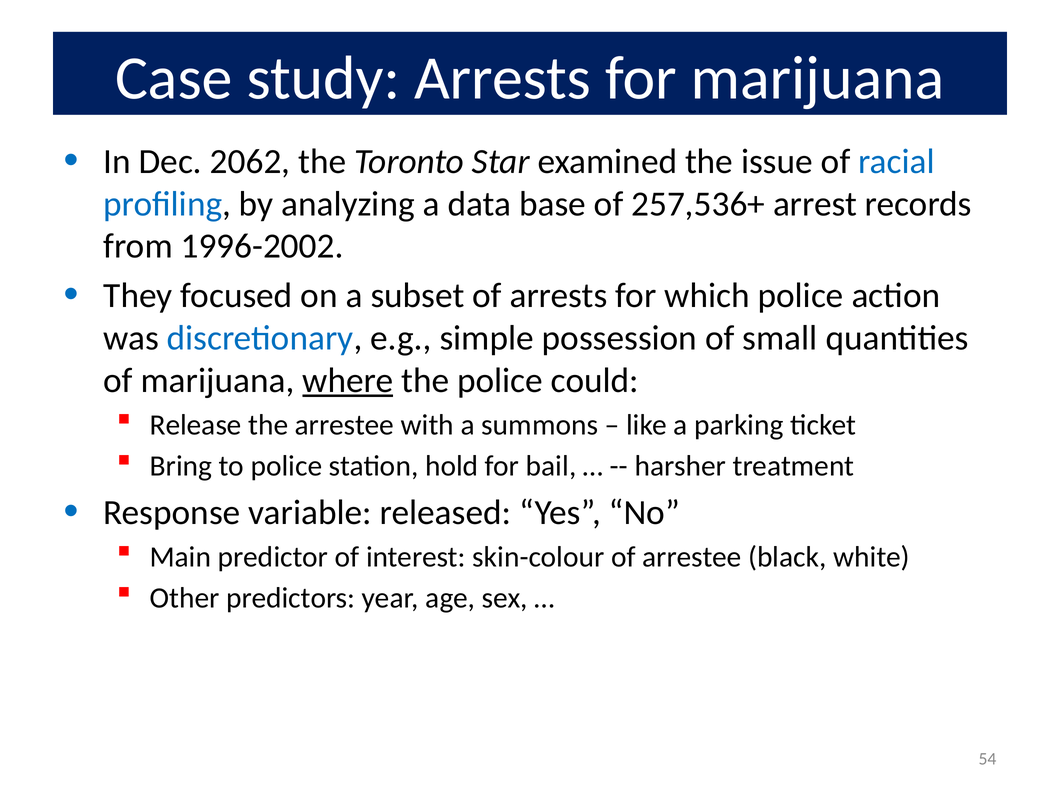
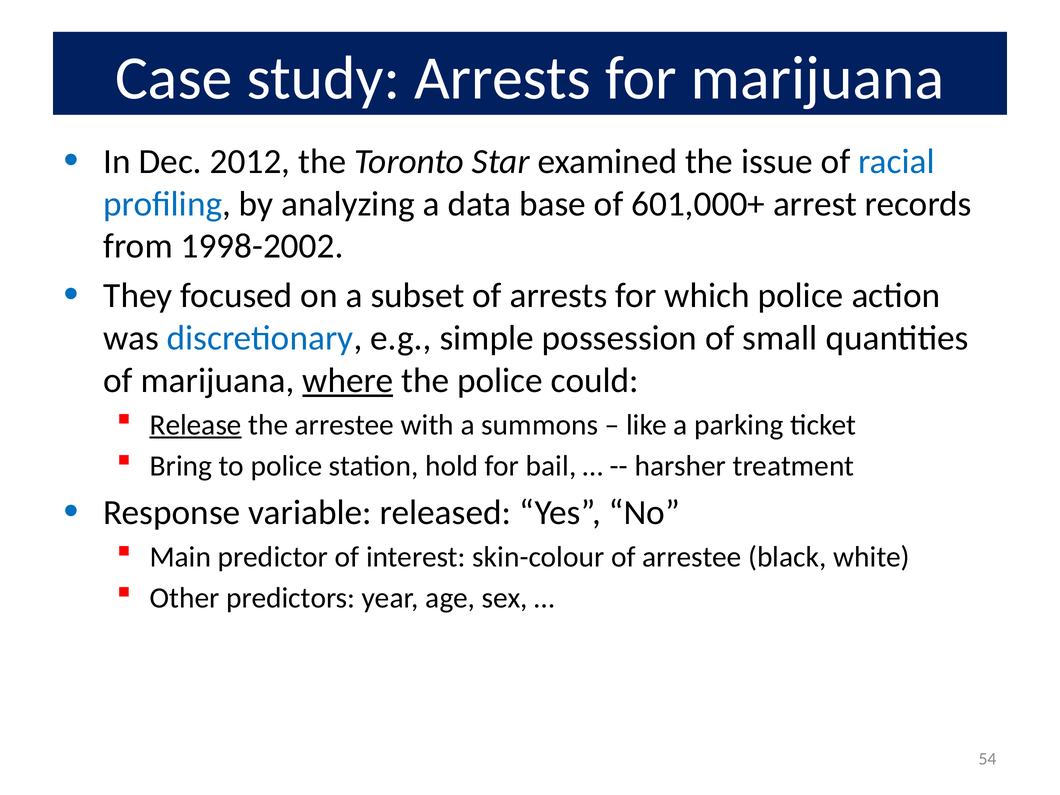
2062: 2062 -> 2012
257,536+: 257,536+ -> 601,000+
1996-2002: 1996-2002 -> 1998-2002
Release underline: none -> present
